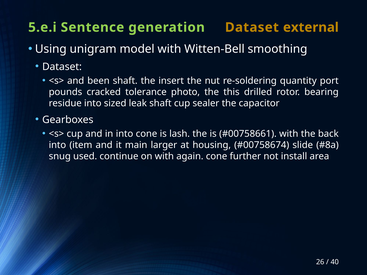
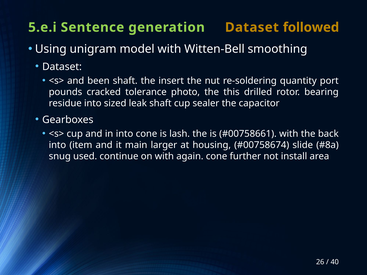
external: external -> followed
